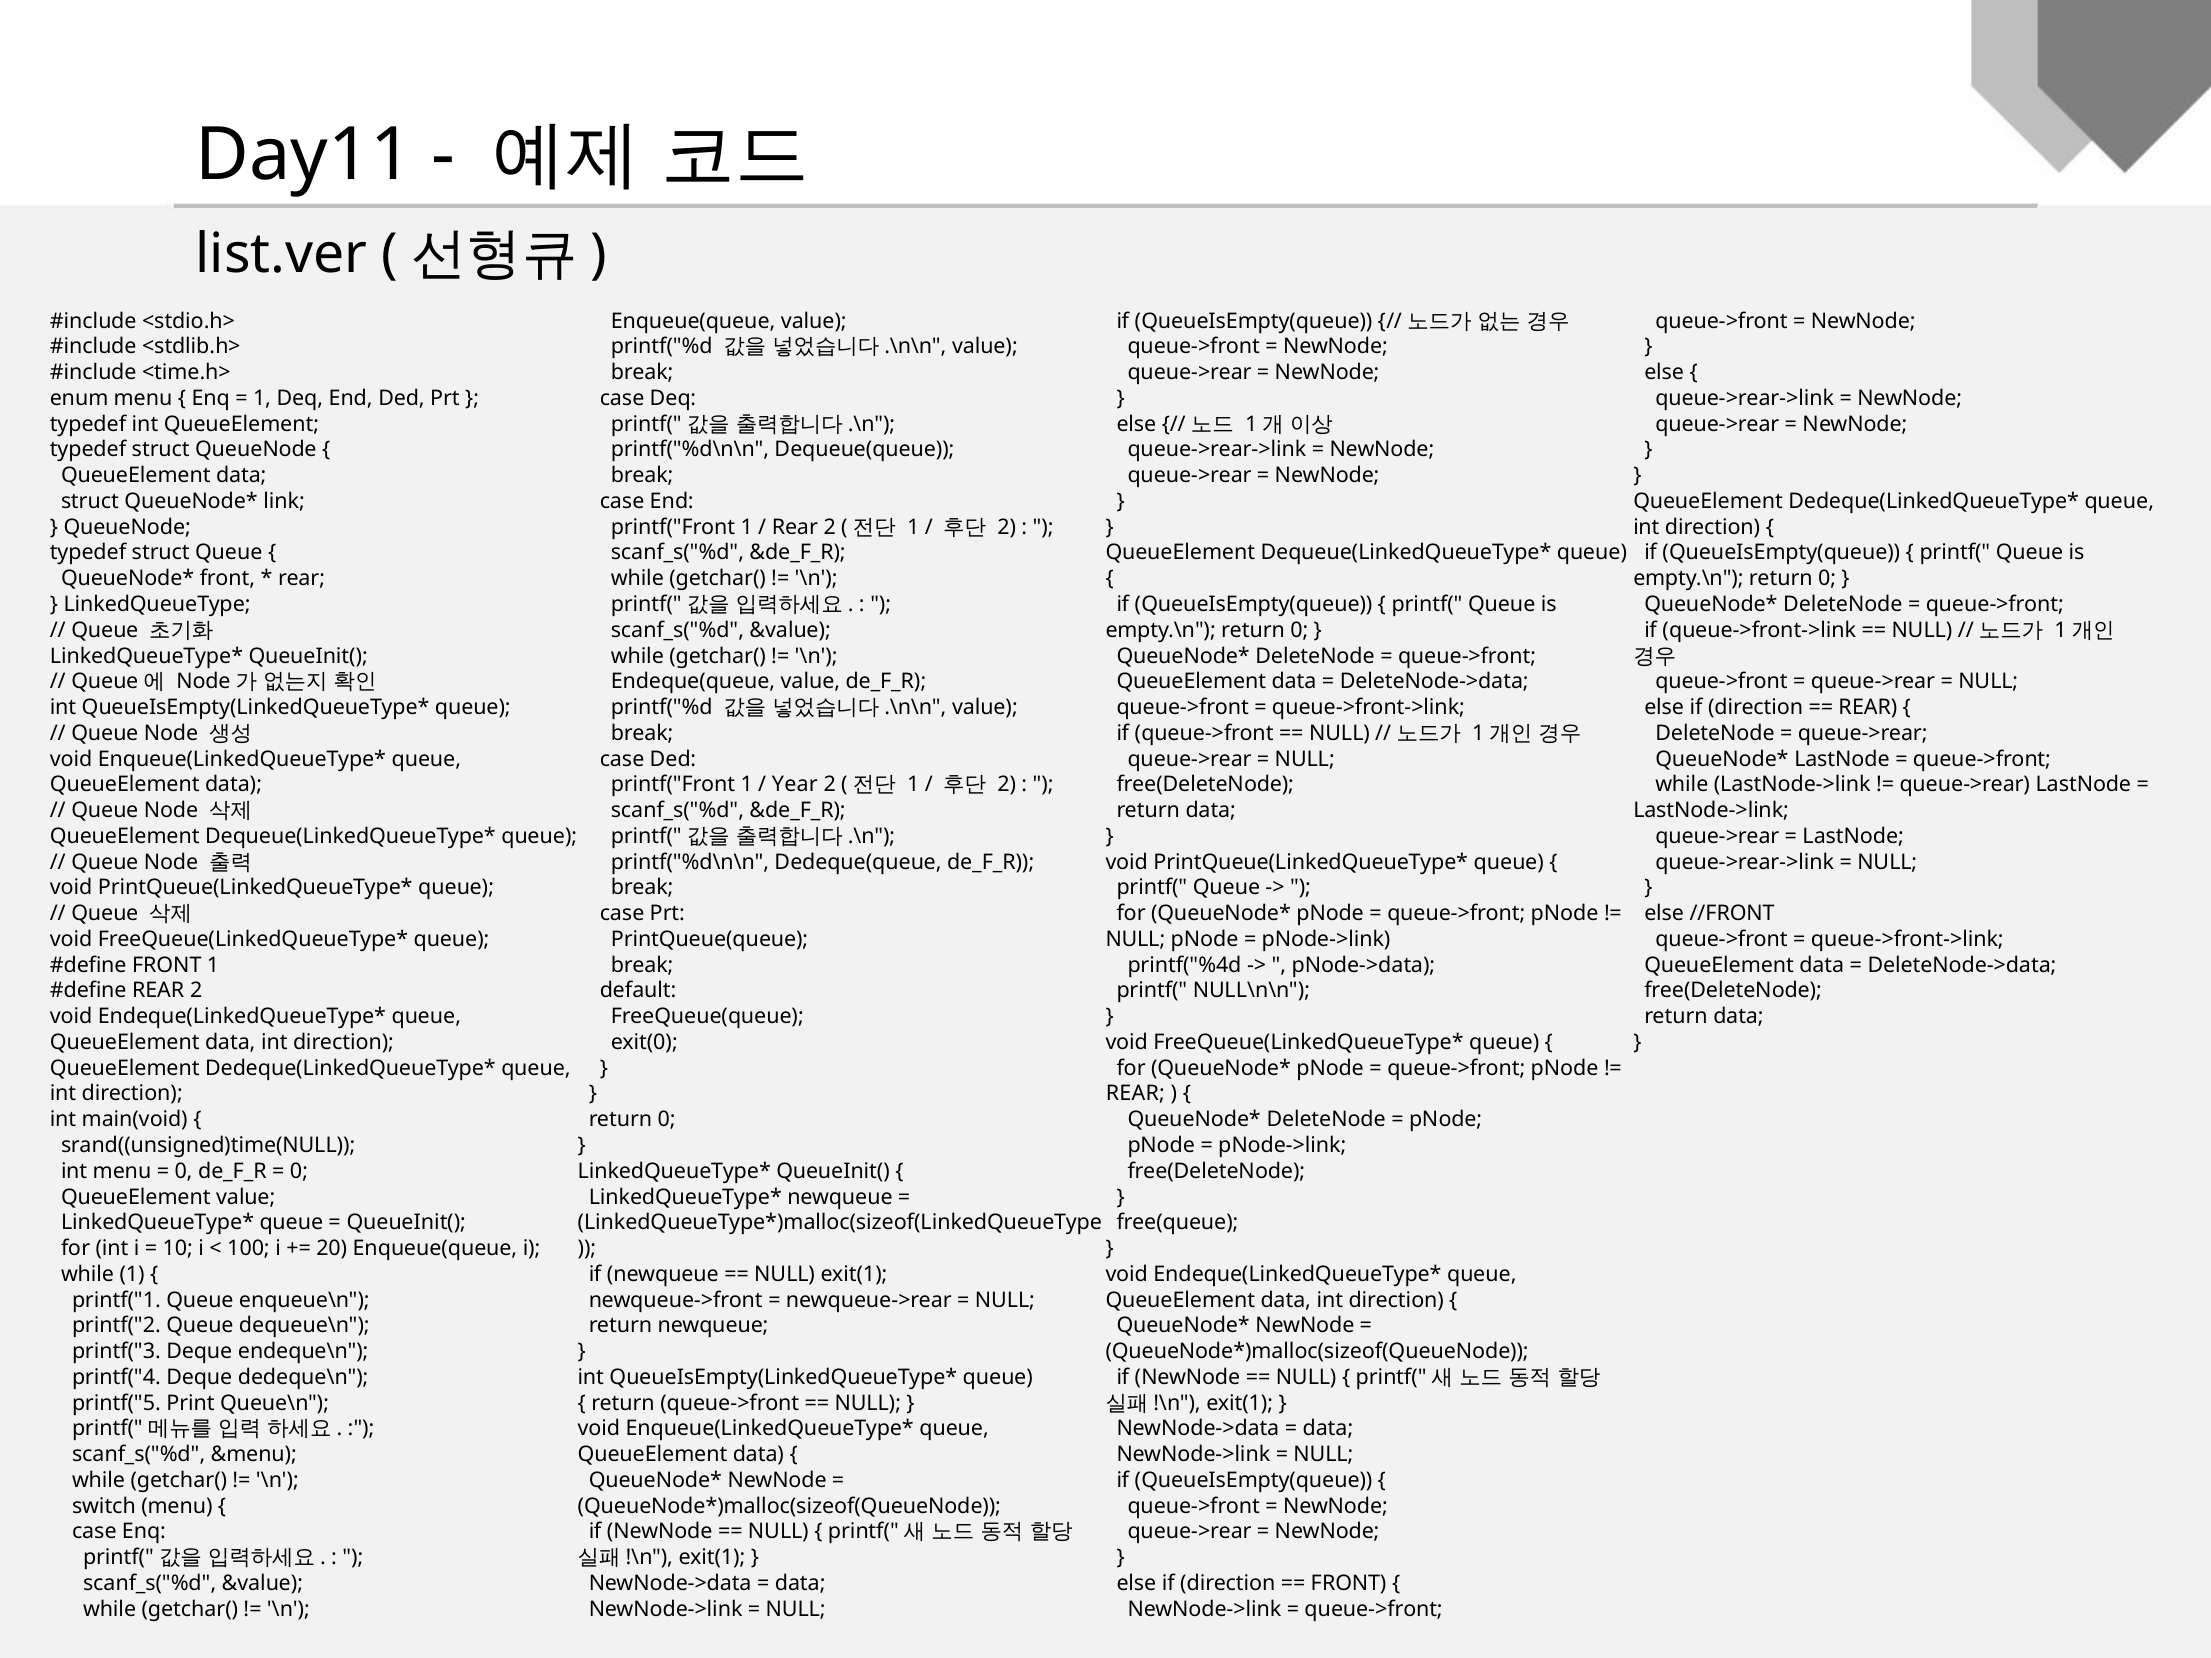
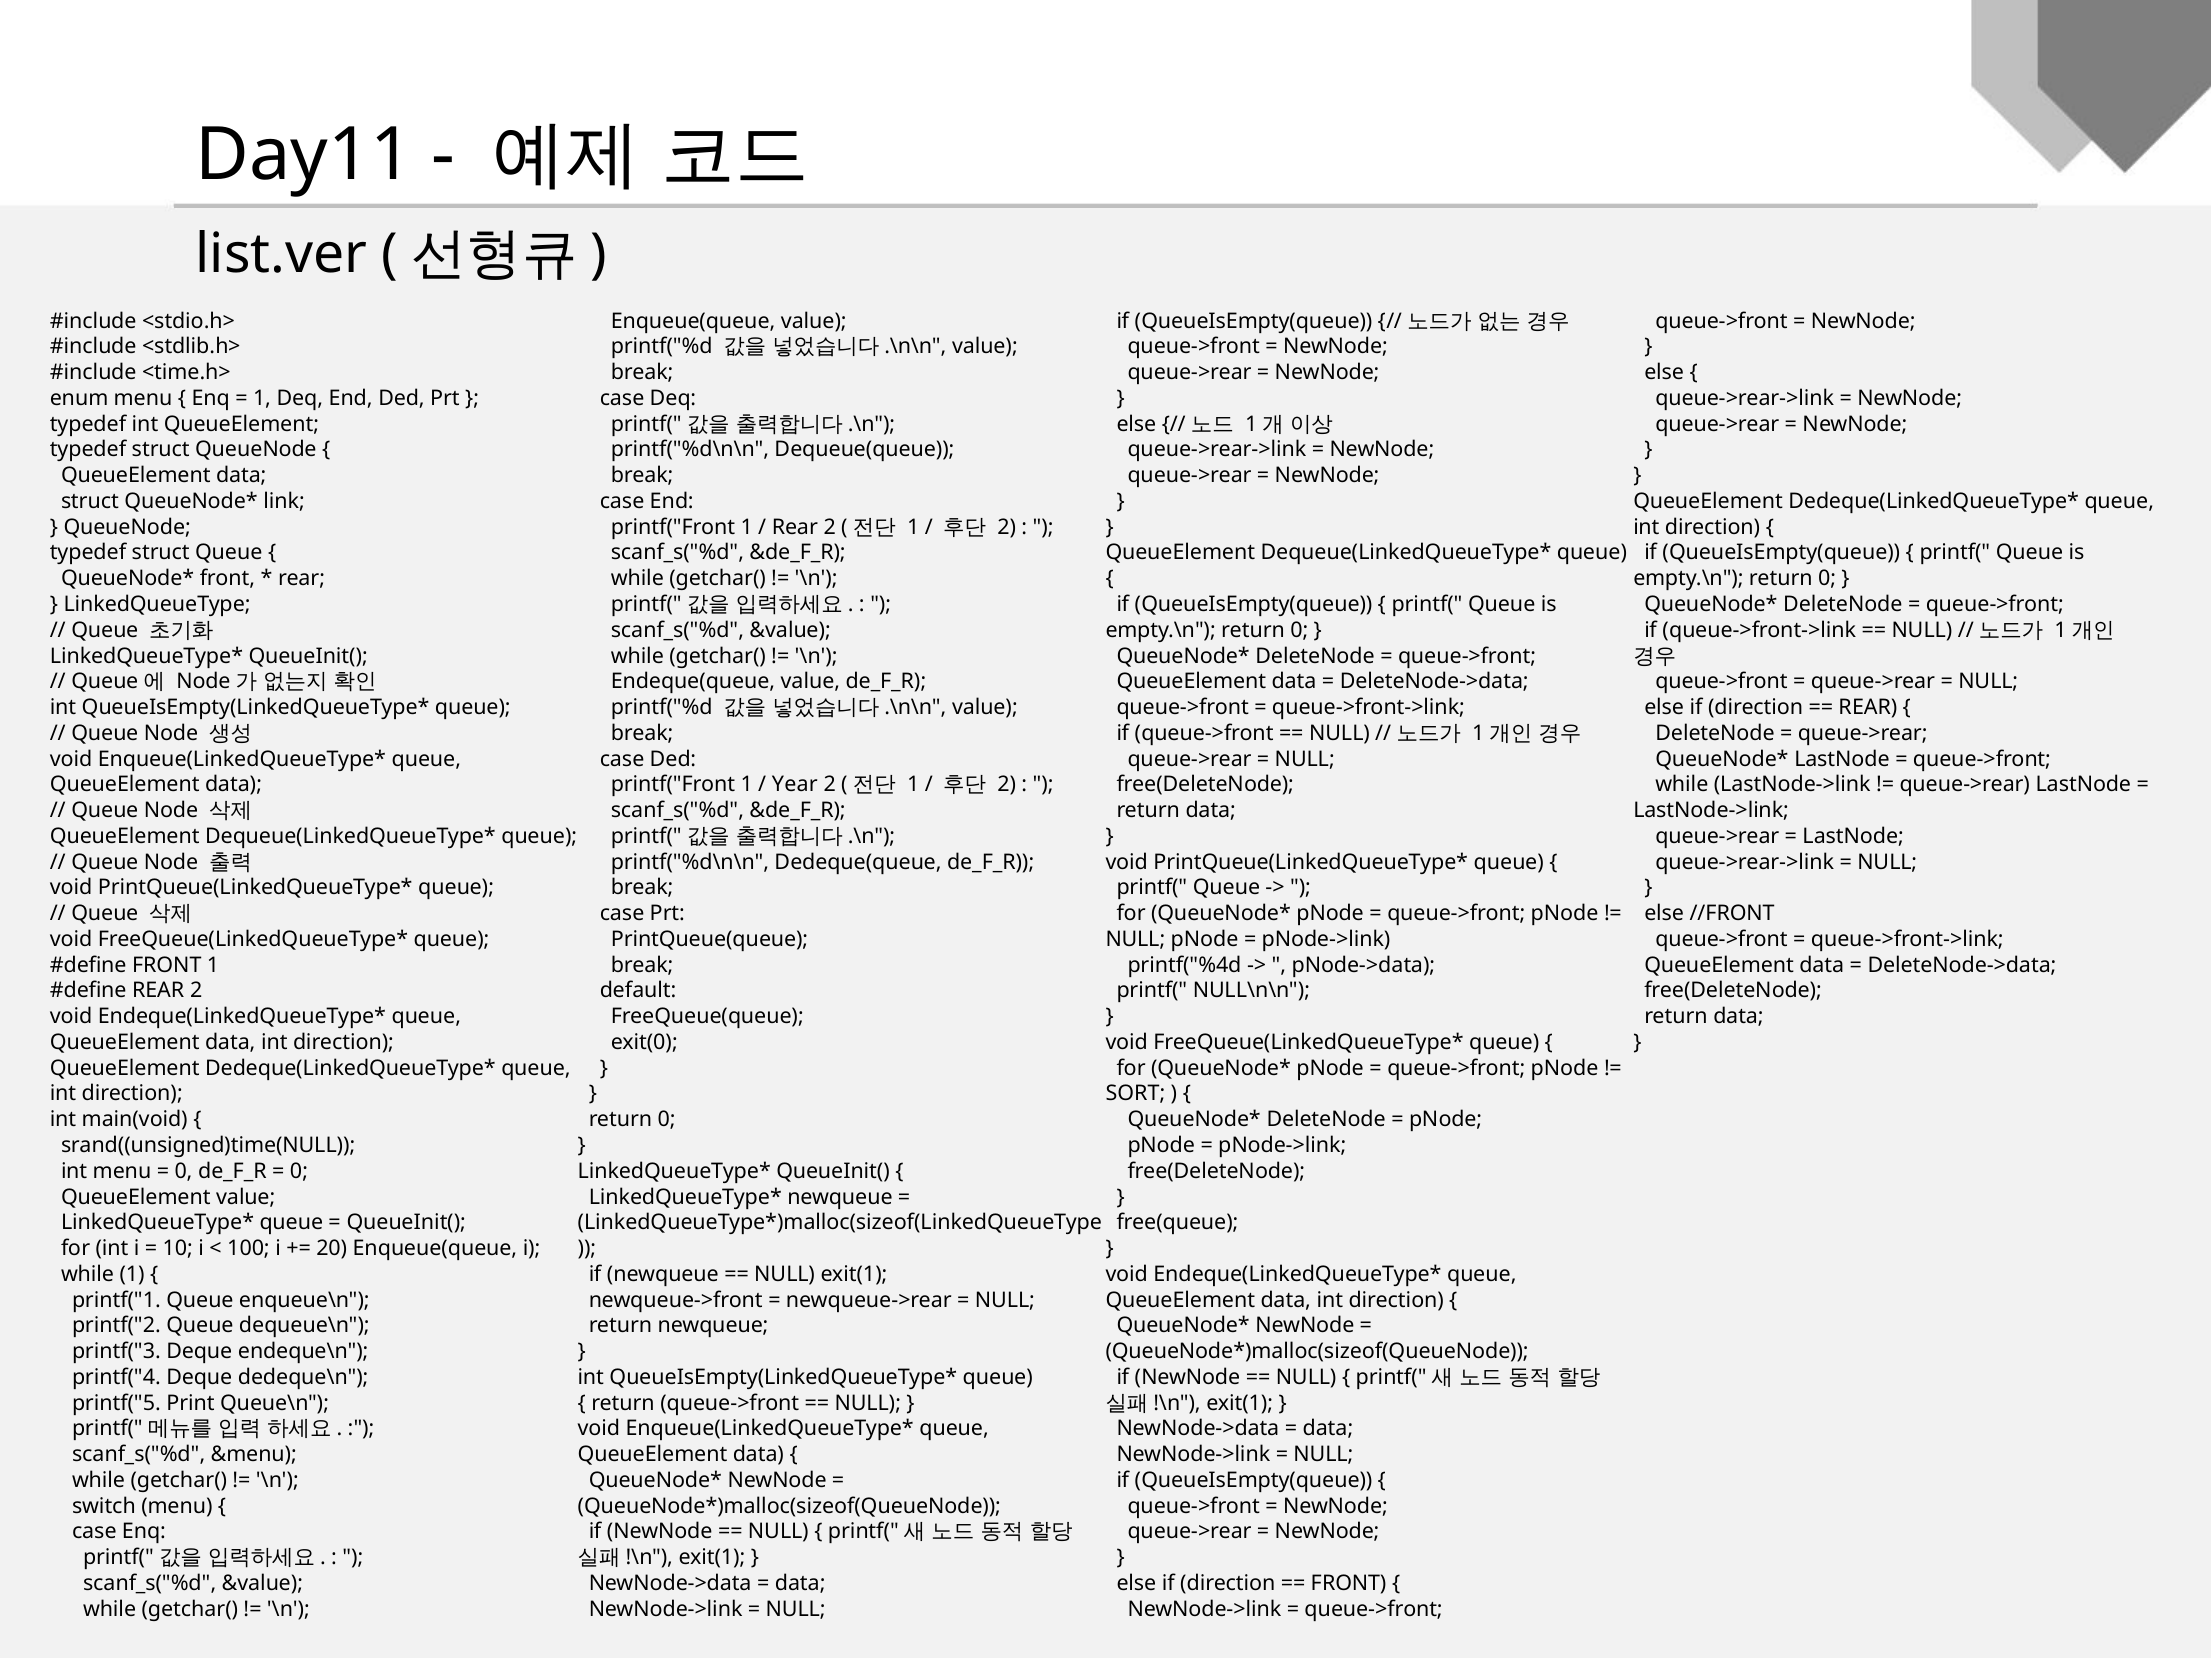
REAR at (1135, 1094): REAR -> SORT
